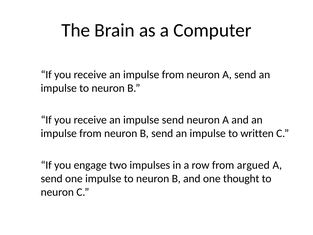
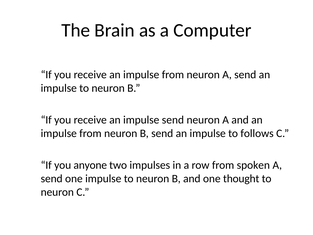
written: written -> follows
engage: engage -> anyone
argued: argued -> spoken
